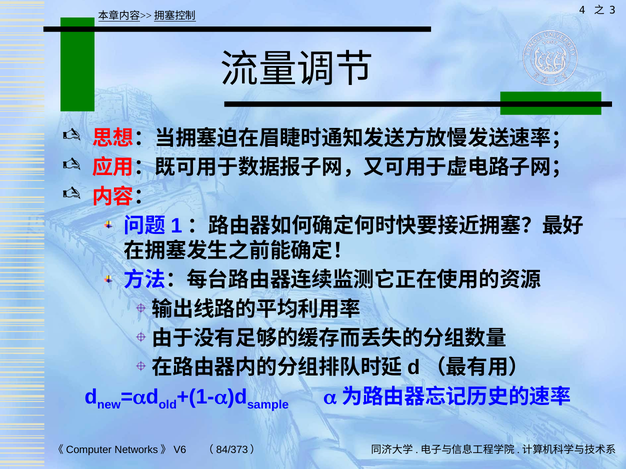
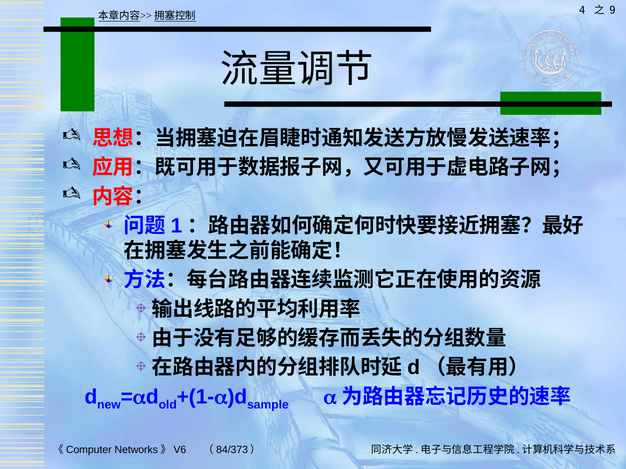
3: 3 -> 9
